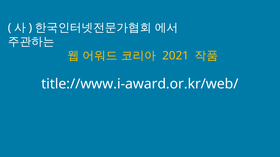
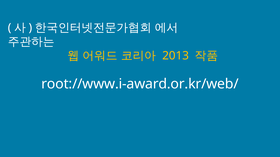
2021: 2021 -> 2013
title://www.i-award.or.kr/web/: title://www.i-award.or.kr/web/ -> root://www.i-award.or.kr/web/
